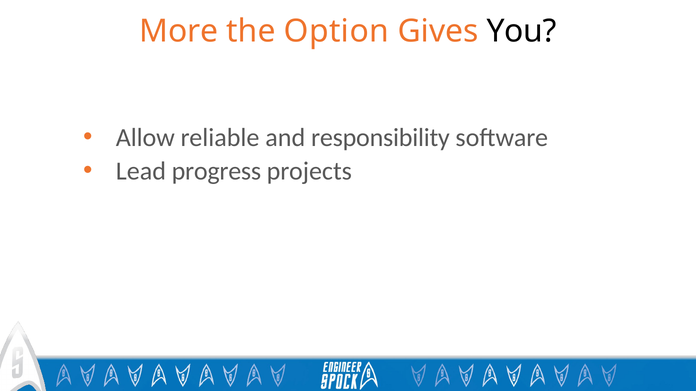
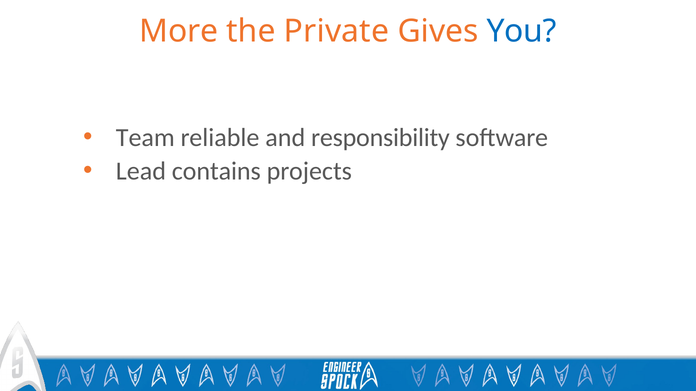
Option: Option -> Private
You colour: black -> blue
Allow: Allow -> Team
progress: progress -> contains
